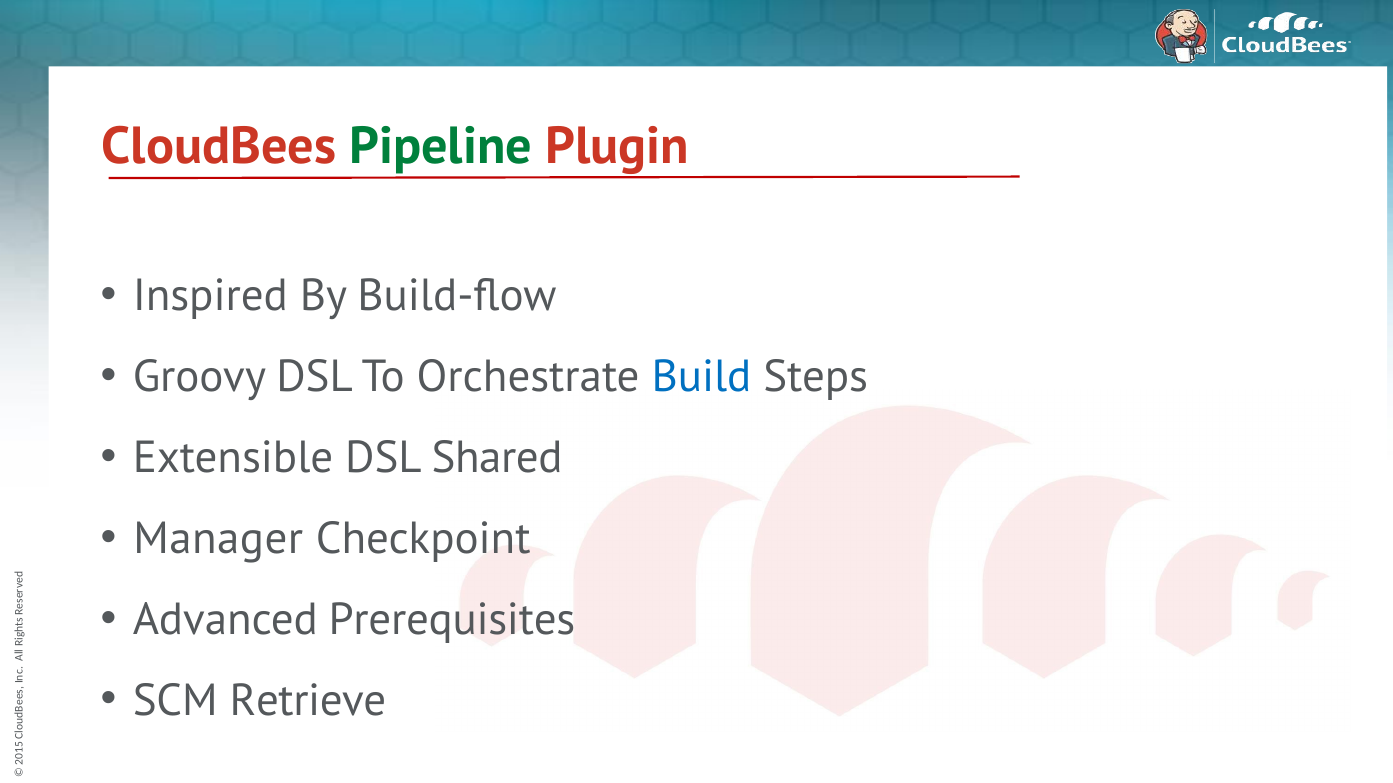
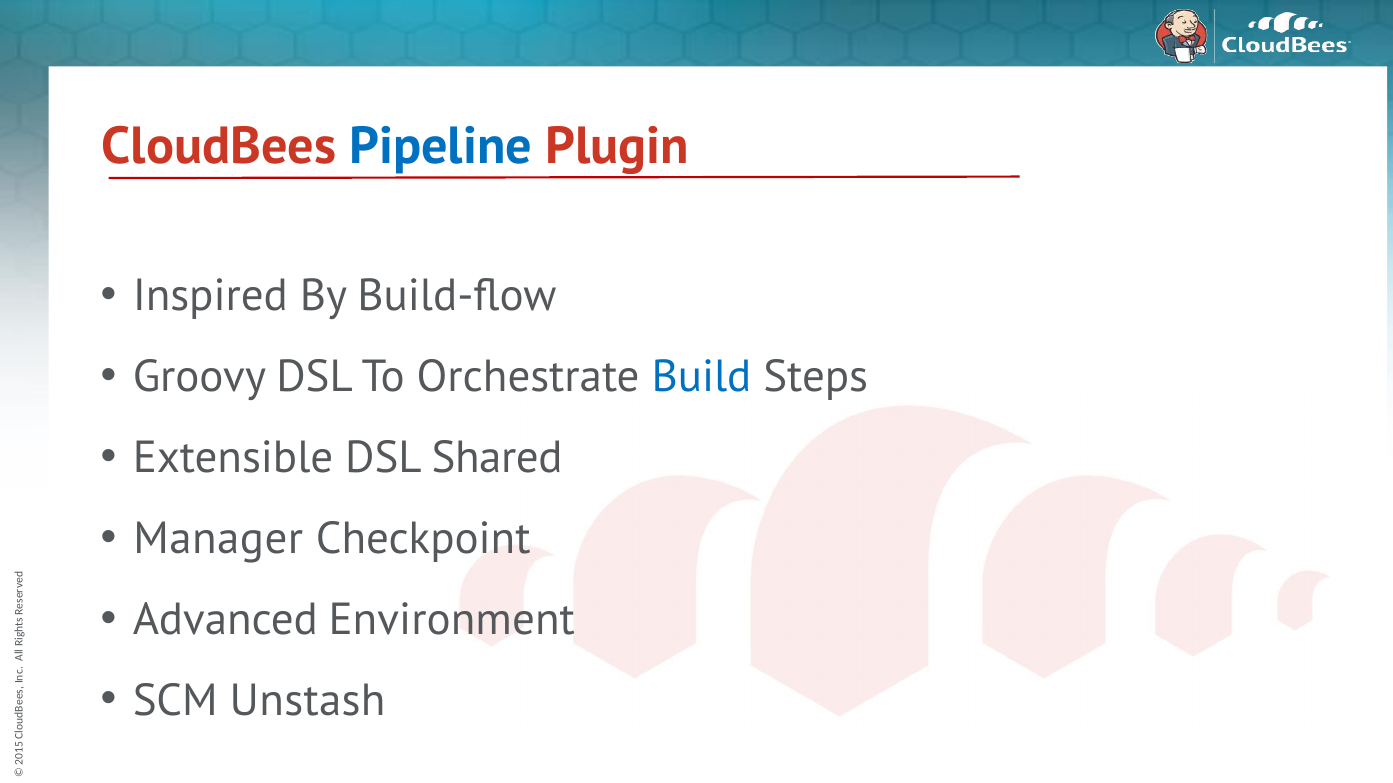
Pipeline colour: green -> blue
Prerequisites: Prerequisites -> Environment
Retrieve: Retrieve -> Unstash
